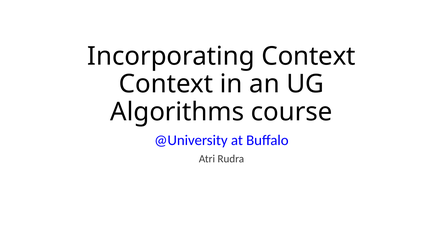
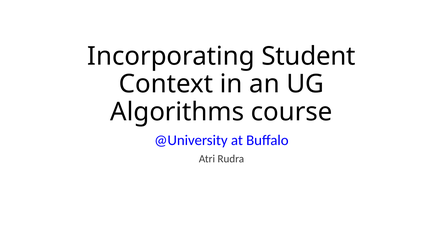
Incorporating Context: Context -> Student
